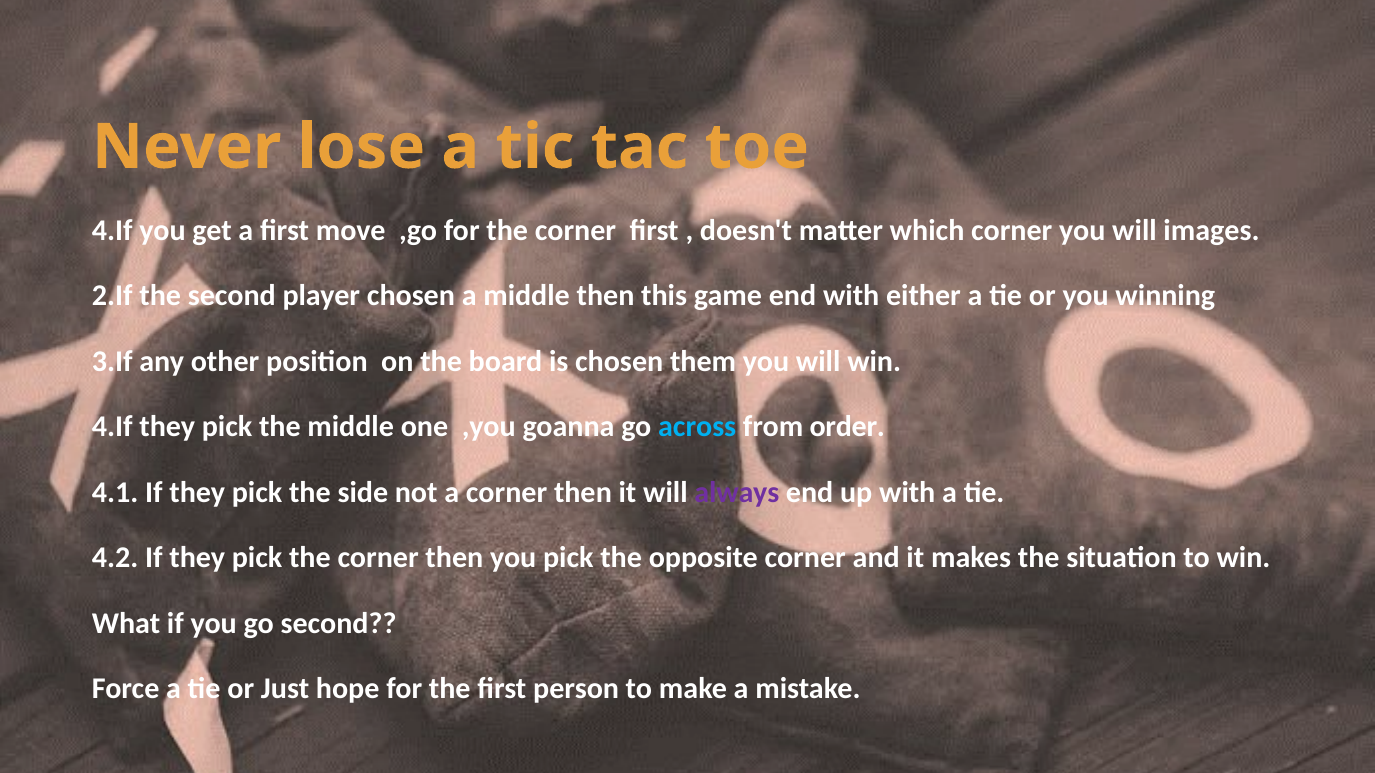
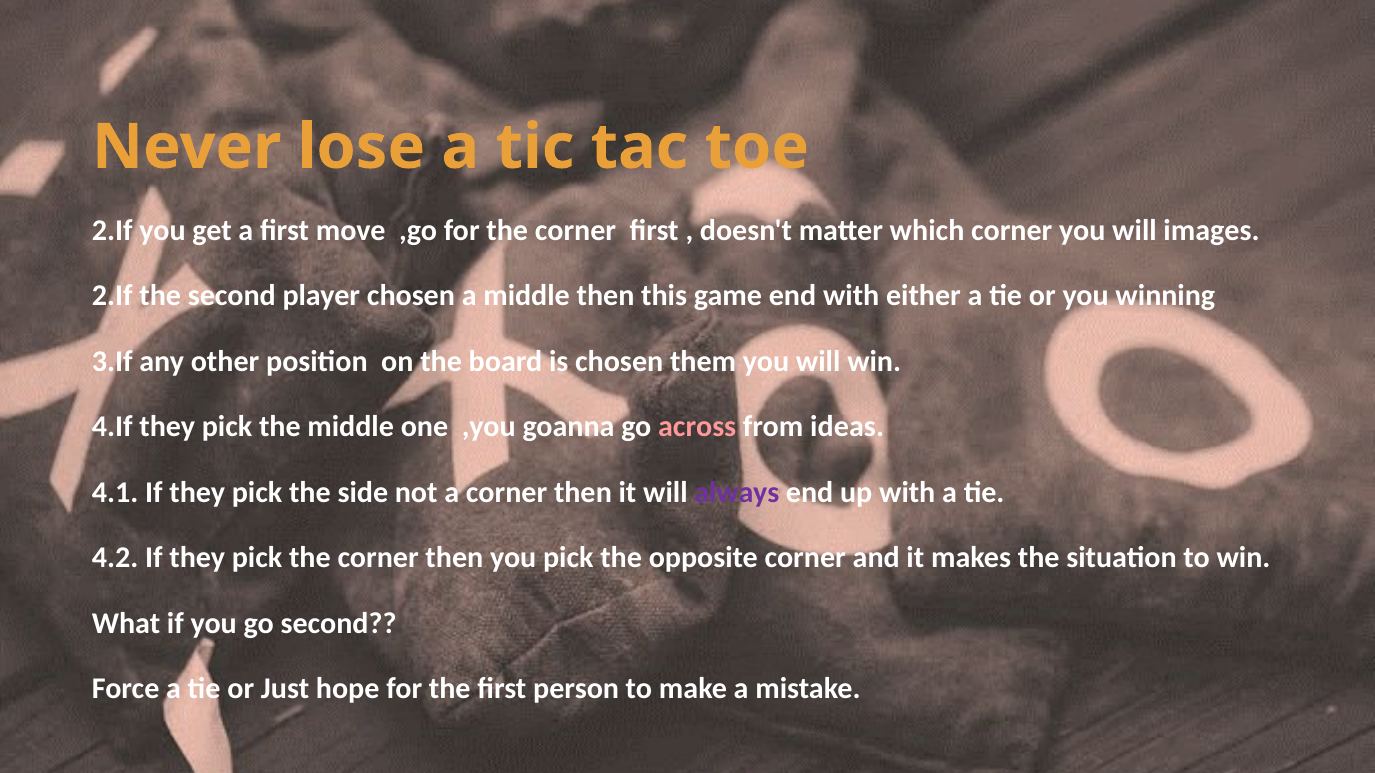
4.If at (112, 230): 4.If -> 2.If
across colour: light blue -> pink
order: order -> ideas
